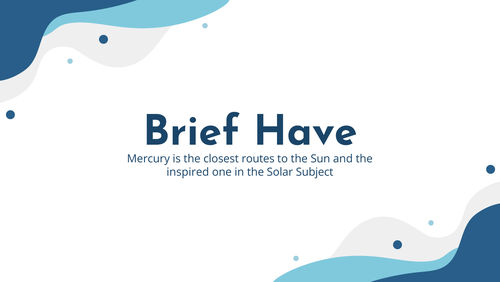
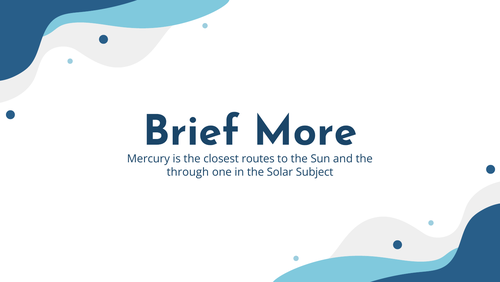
Have: Have -> More
inspired: inspired -> through
